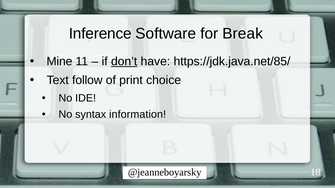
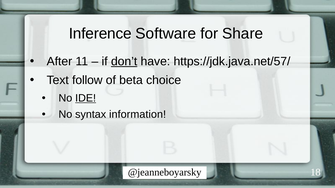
Break: Break -> Share
Mine: Mine -> After
https://jdk.java.net/85/: https://jdk.java.net/85/ -> https://jdk.java.net/57/
print: print -> beta
IDE underline: none -> present
